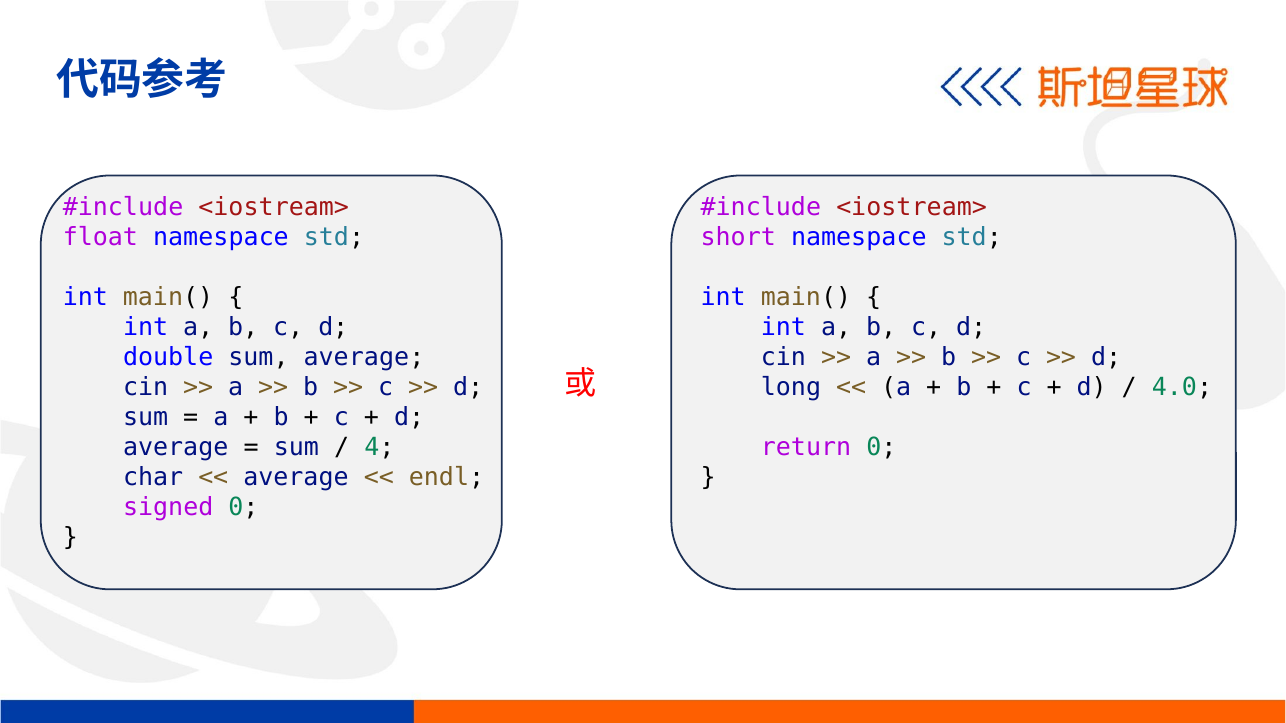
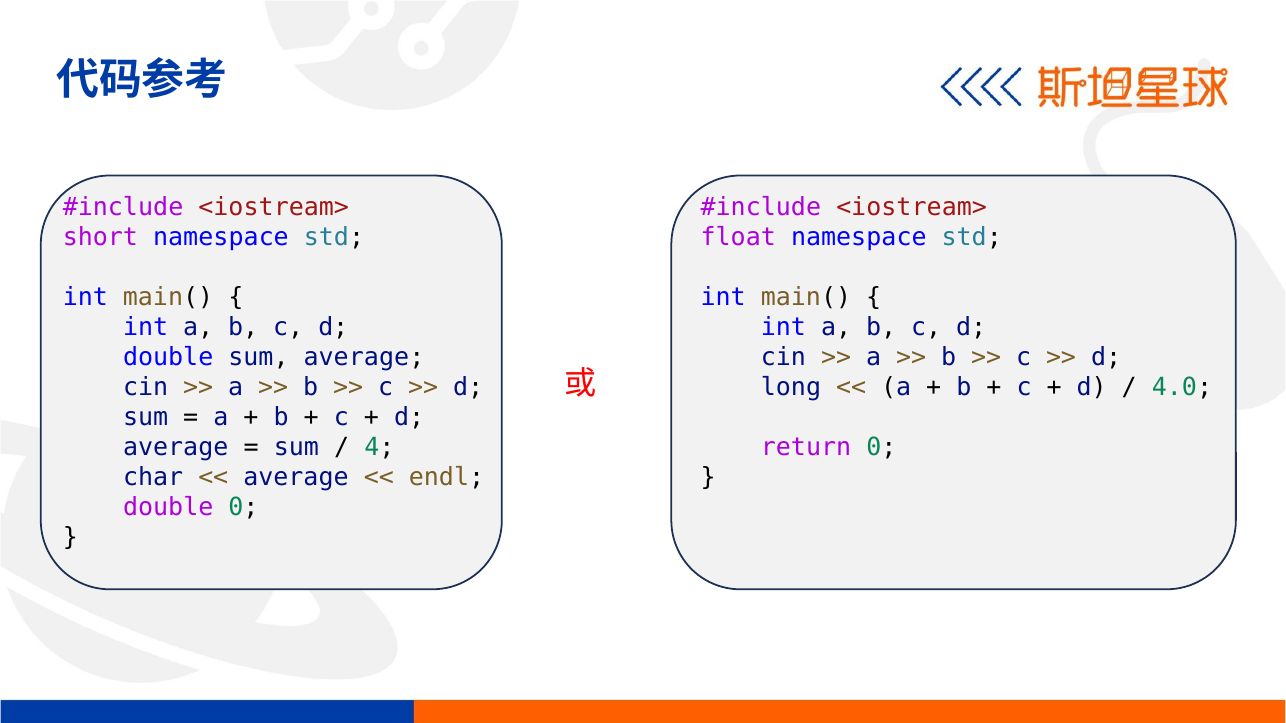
float: float -> short
short: short -> float
signed at (168, 508): signed -> double
